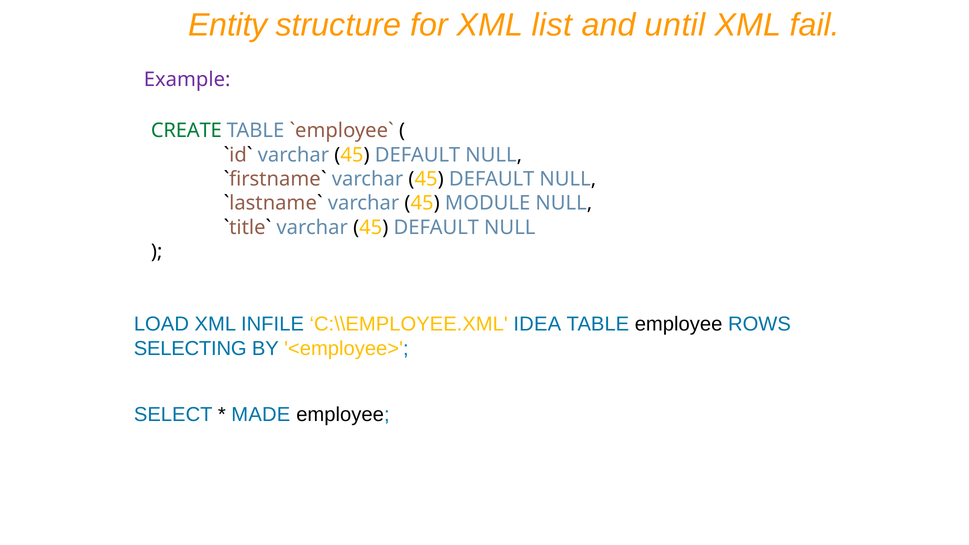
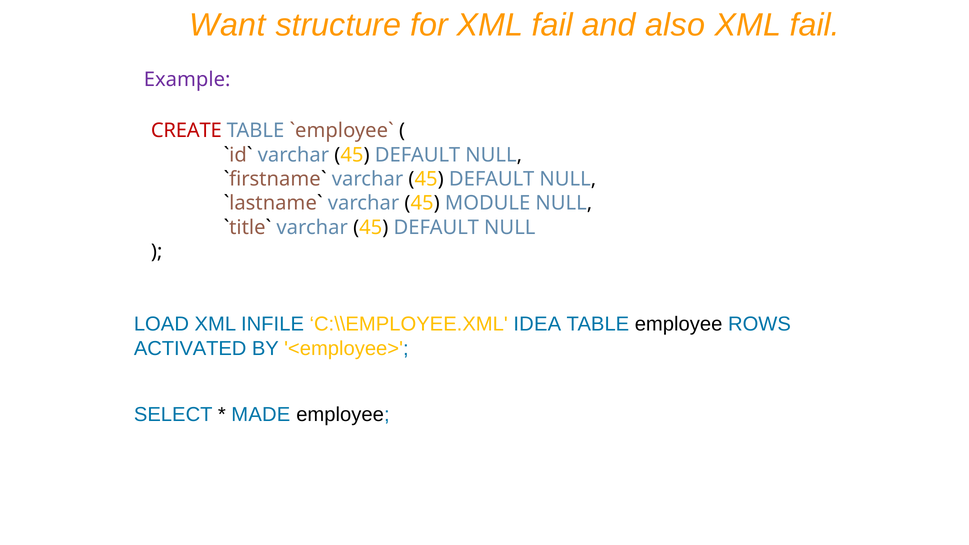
Entity: Entity -> Want
for XML list: list -> fail
until: until -> also
CREATE colour: green -> red
SELECTING: SELECTING -> ACTIVATED
